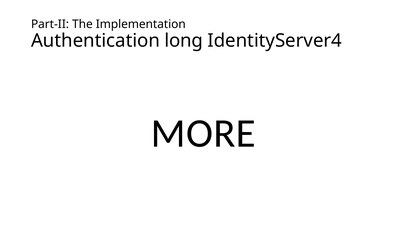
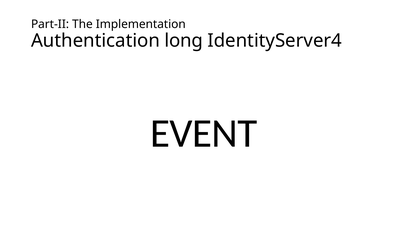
MORE: MORE -> EVENT
